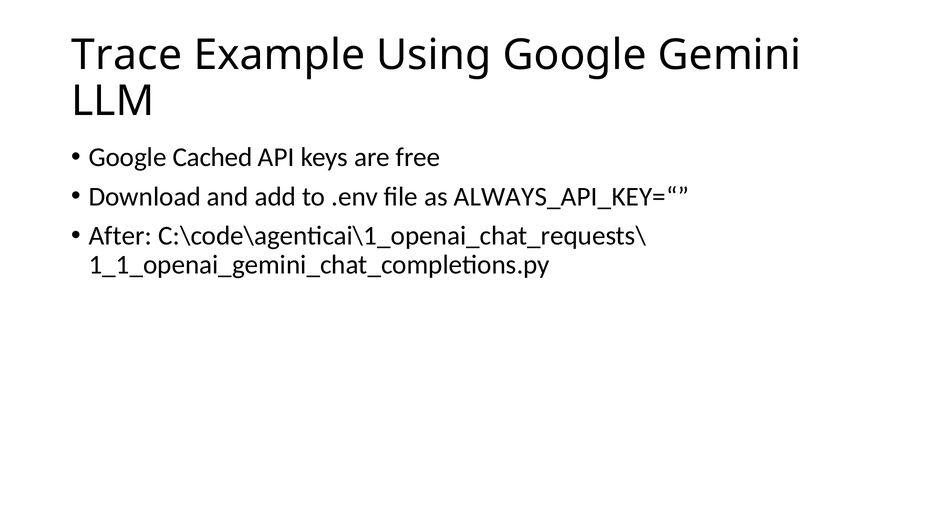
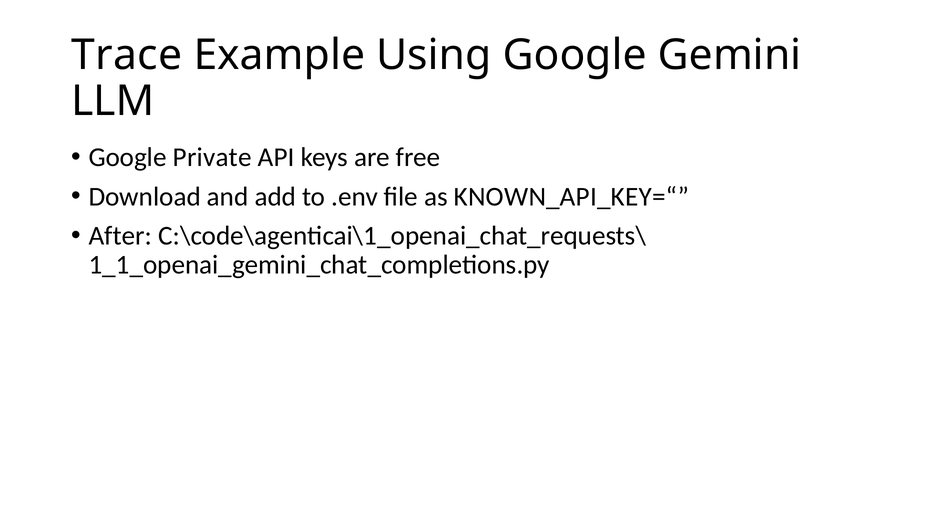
Cached: Cached -> Private
ALWAYS_API_KEY=“: ALWAYS_API_KEY=“ -> KNOWN_API_KEY=“
